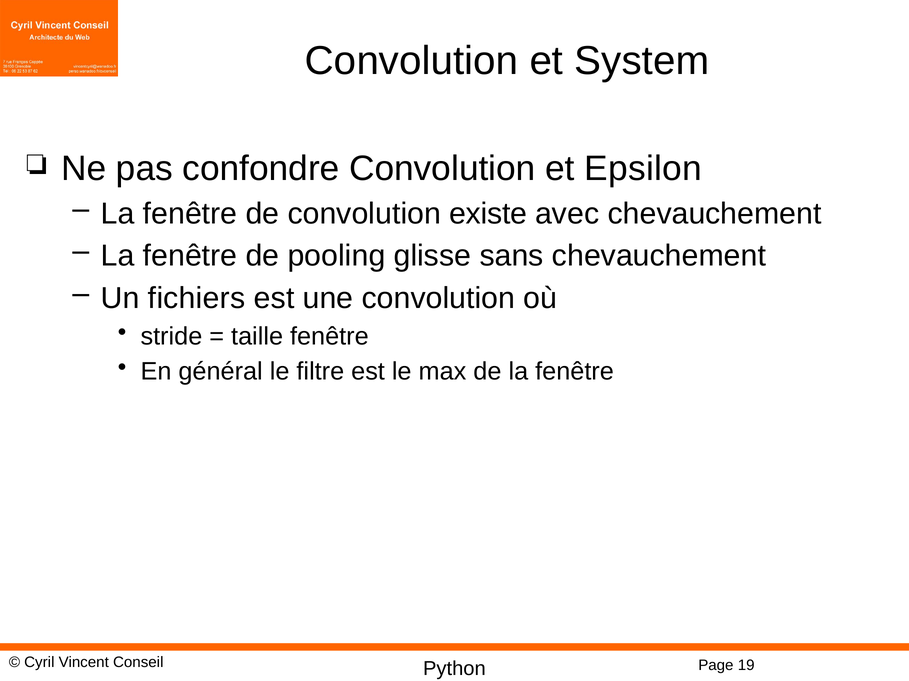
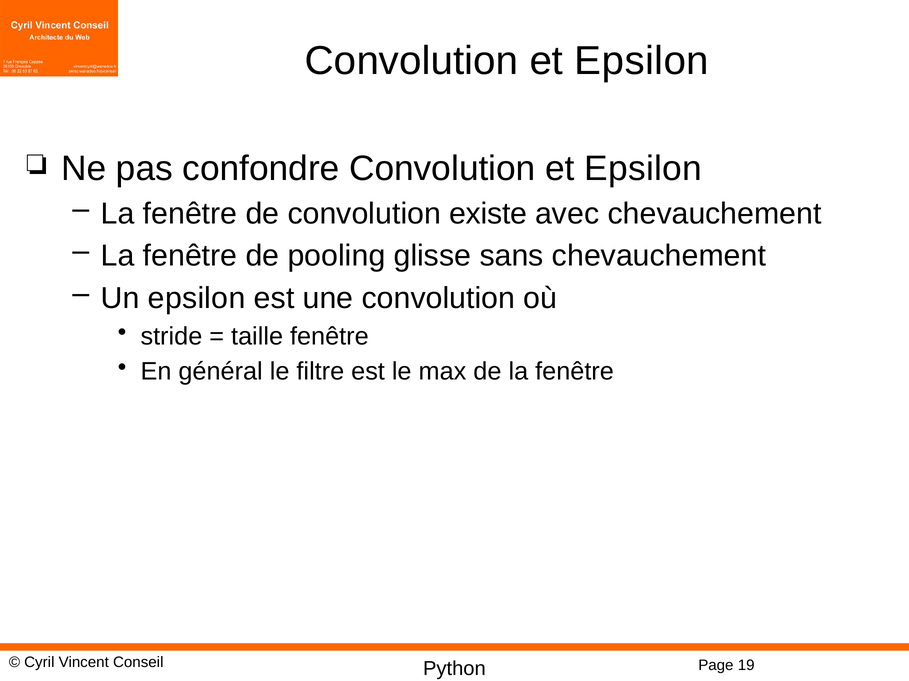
System at (642, 61): System -> Epsilon
Un fichiers: fichiers -> epsilon
